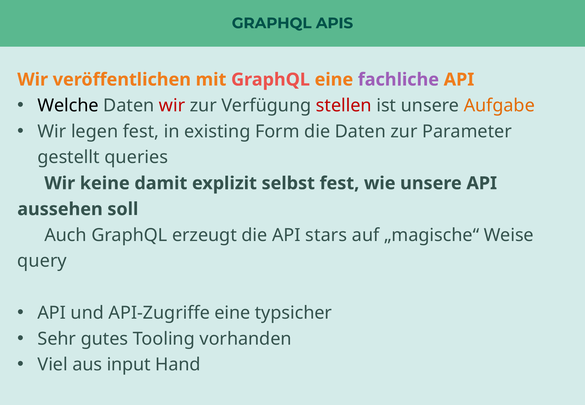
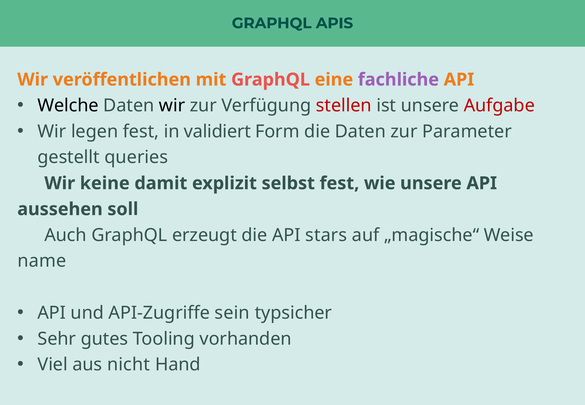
wir at (172, 106) colour: red -> black
Aufgabe colour: orange -> red
existing: existing -> validiert
query: query -> name
API-Zugriffe eine: eine -> sein
input: input -> nicht
